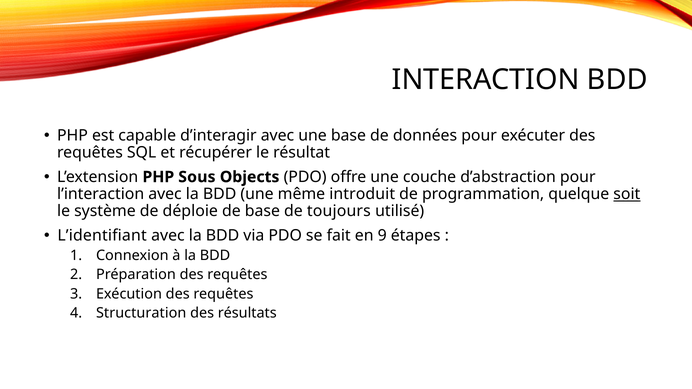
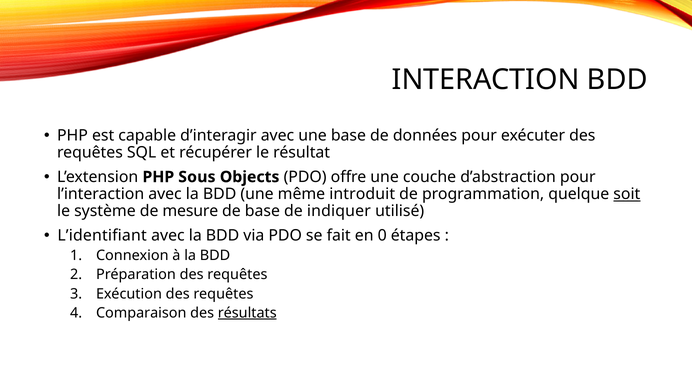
déploie: déploie -> mesure
toujours: toujours -> indiquer
9: 9 -> 0
Structuration: Structuration -> Comparaison
résultats underline: none -> present
